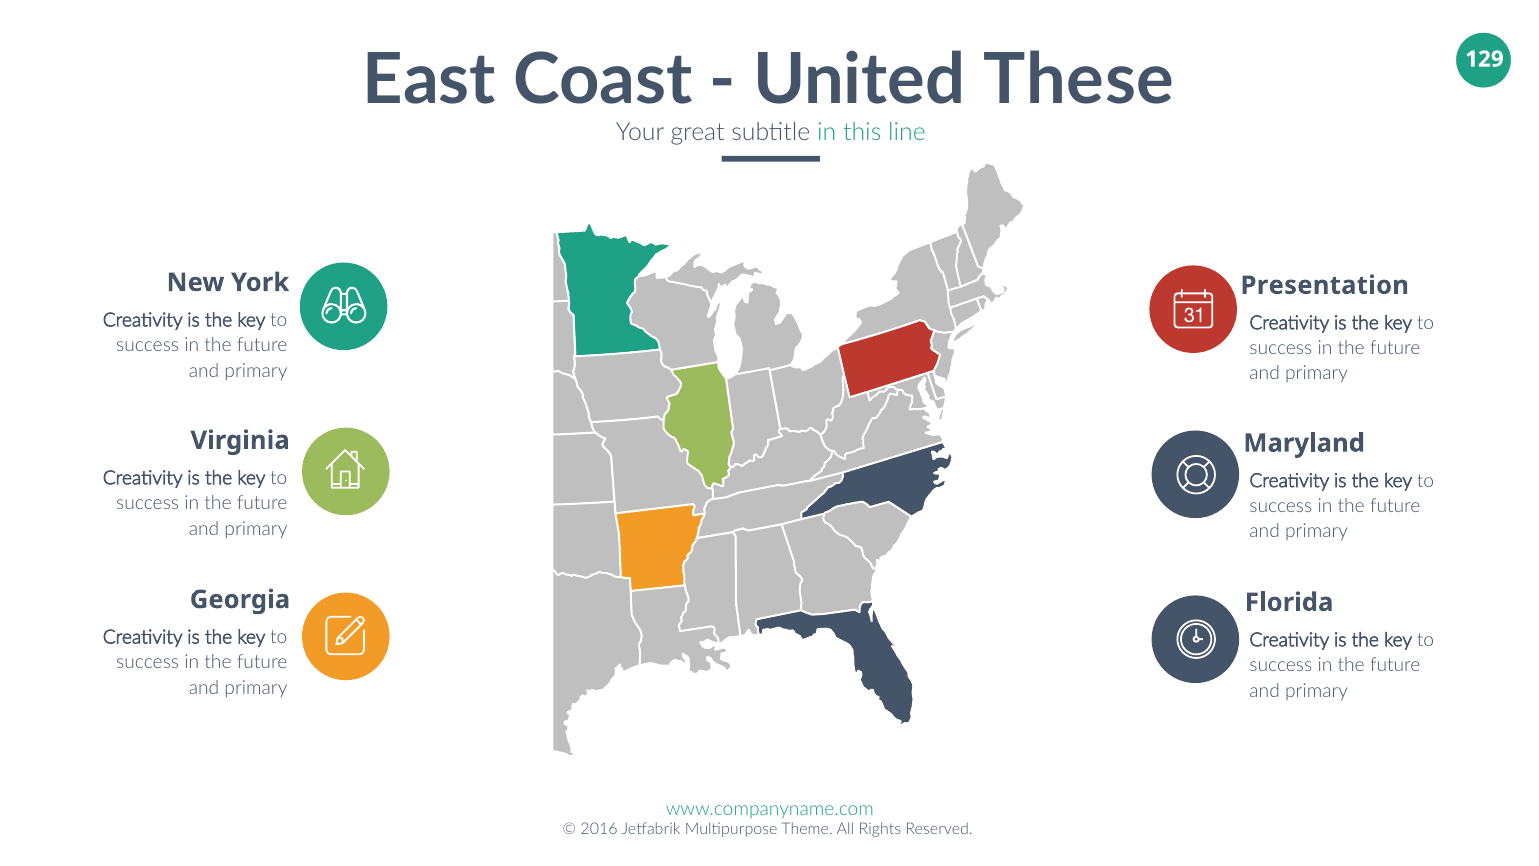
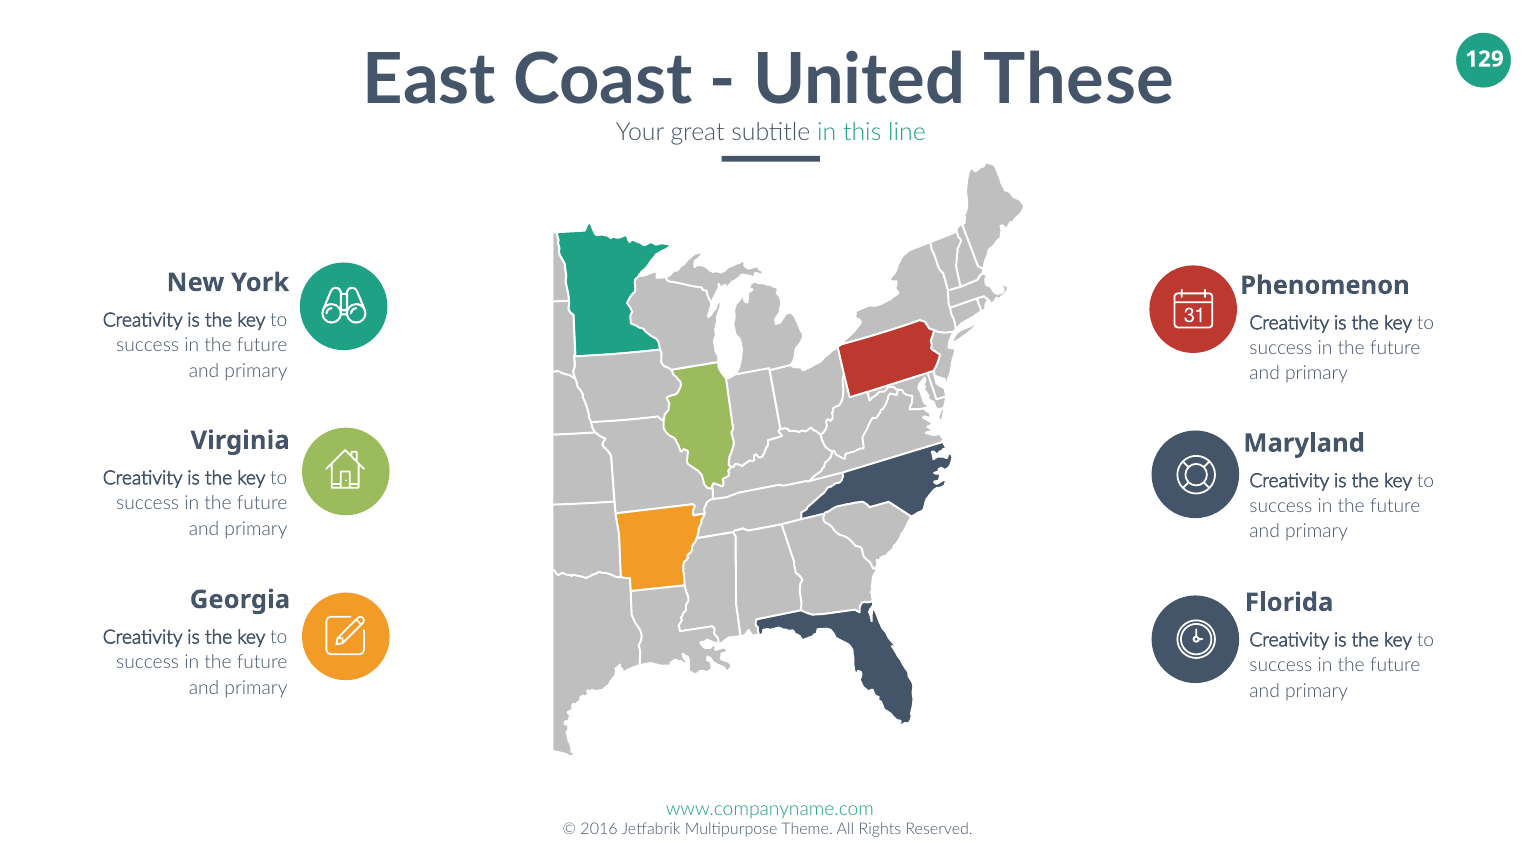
Presentation: Presentation -> Phenomenon
